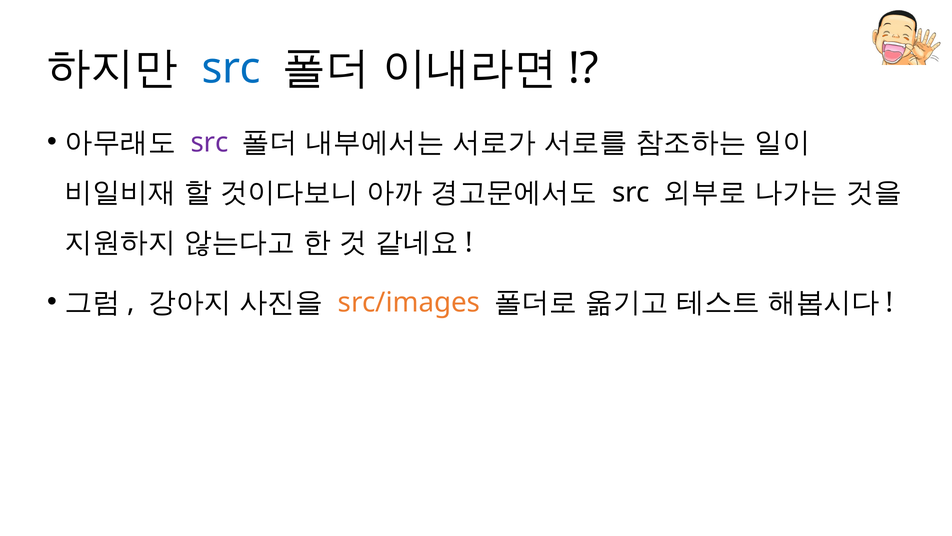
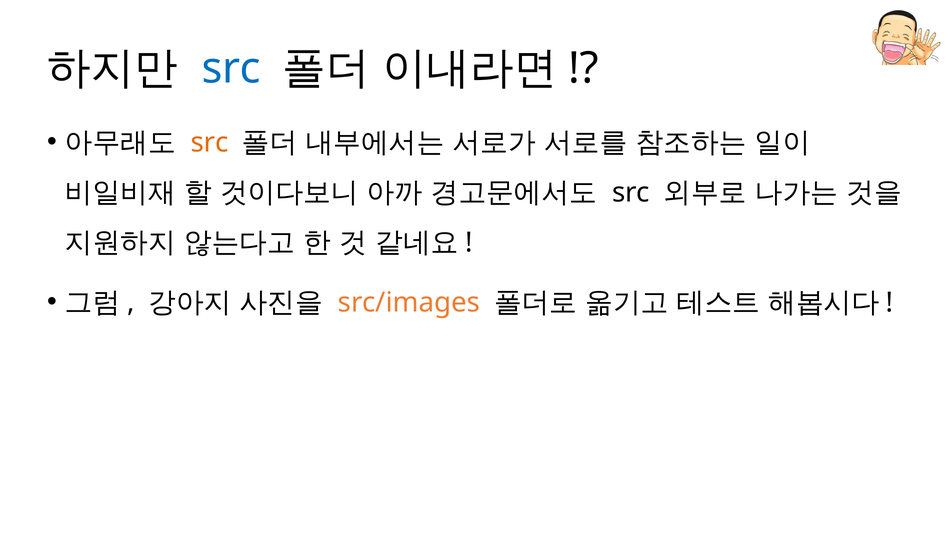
src at (210, 143) colour: purple -> orange
